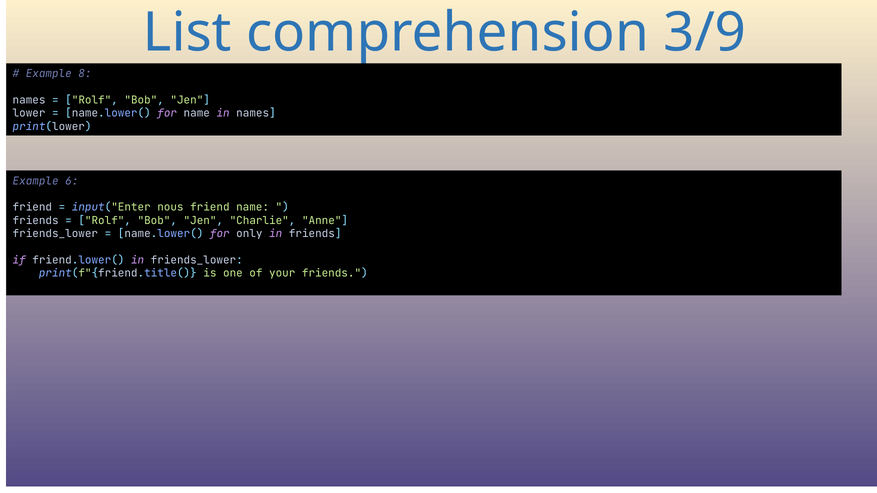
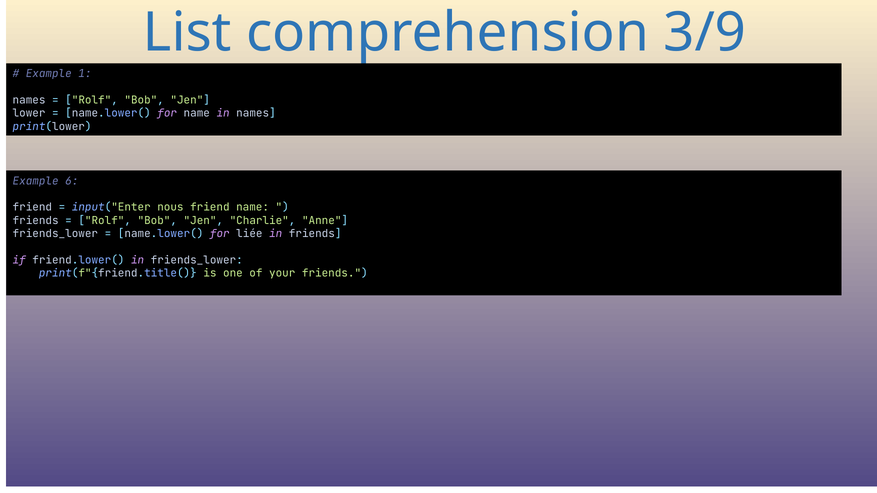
8: 8 -> 1
only: only -> liée
